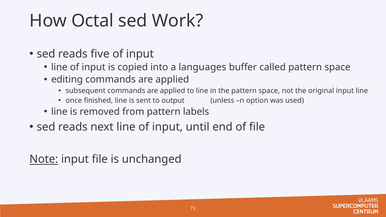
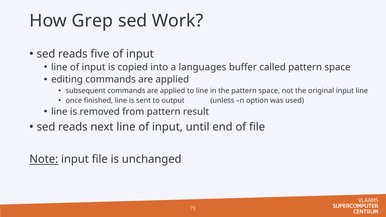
Octal: Octal -> Grep
labels: labels -> result
